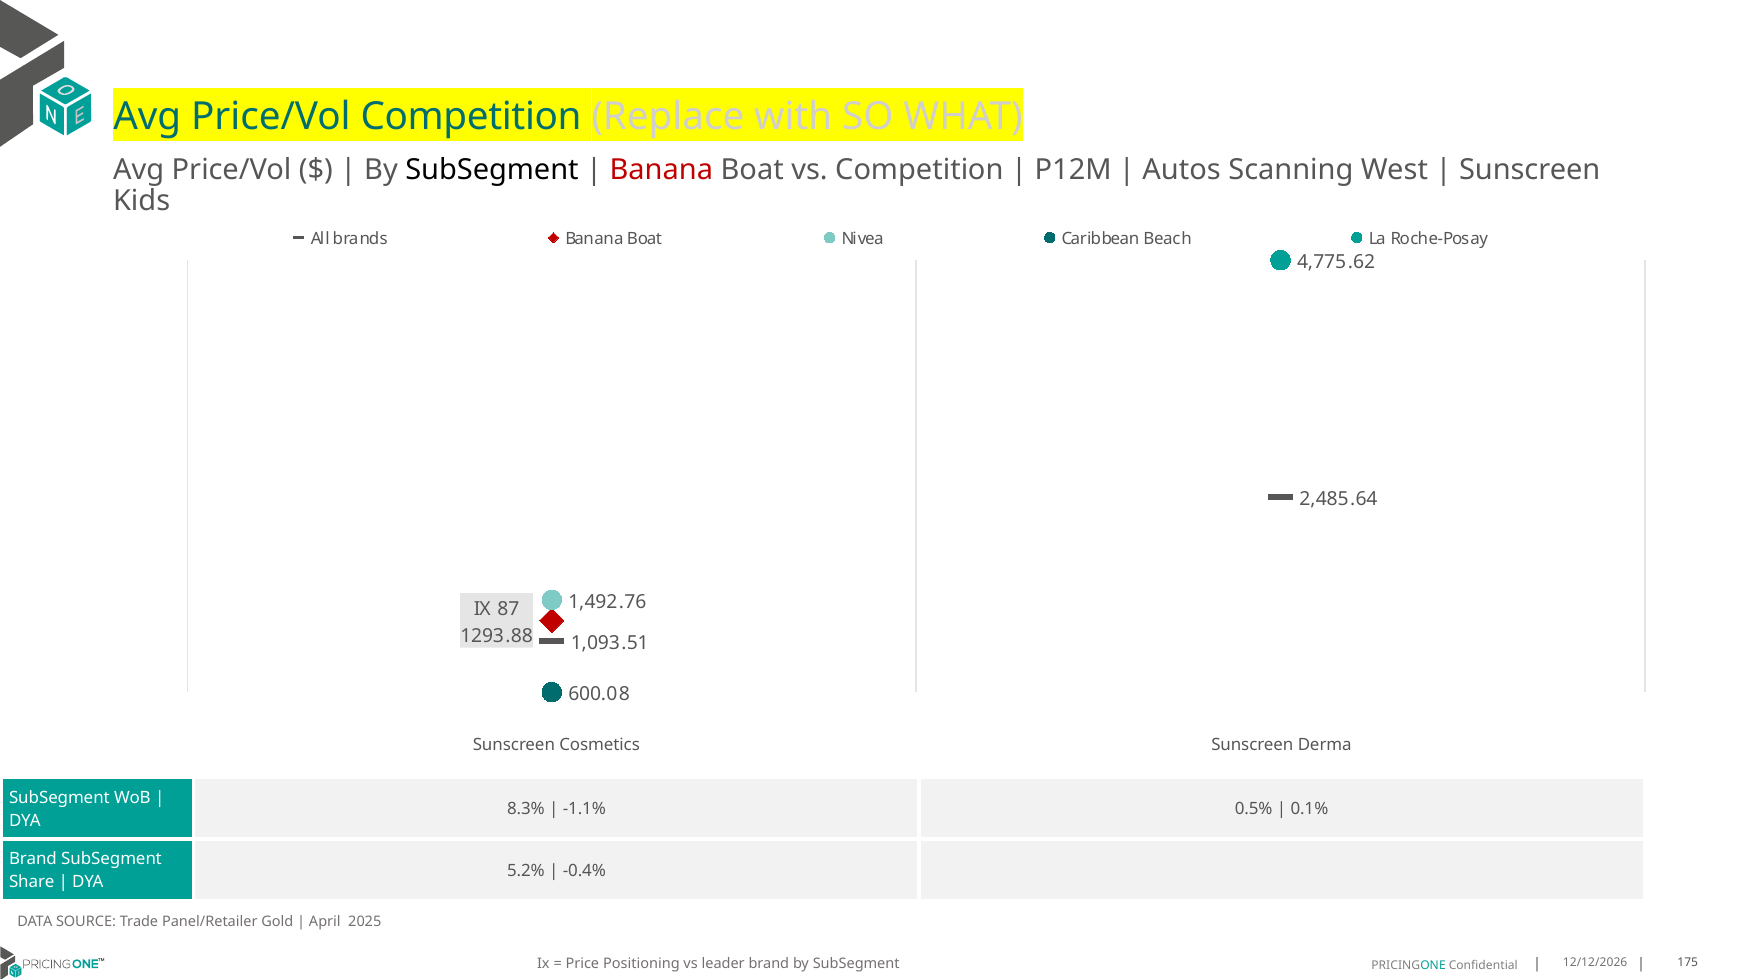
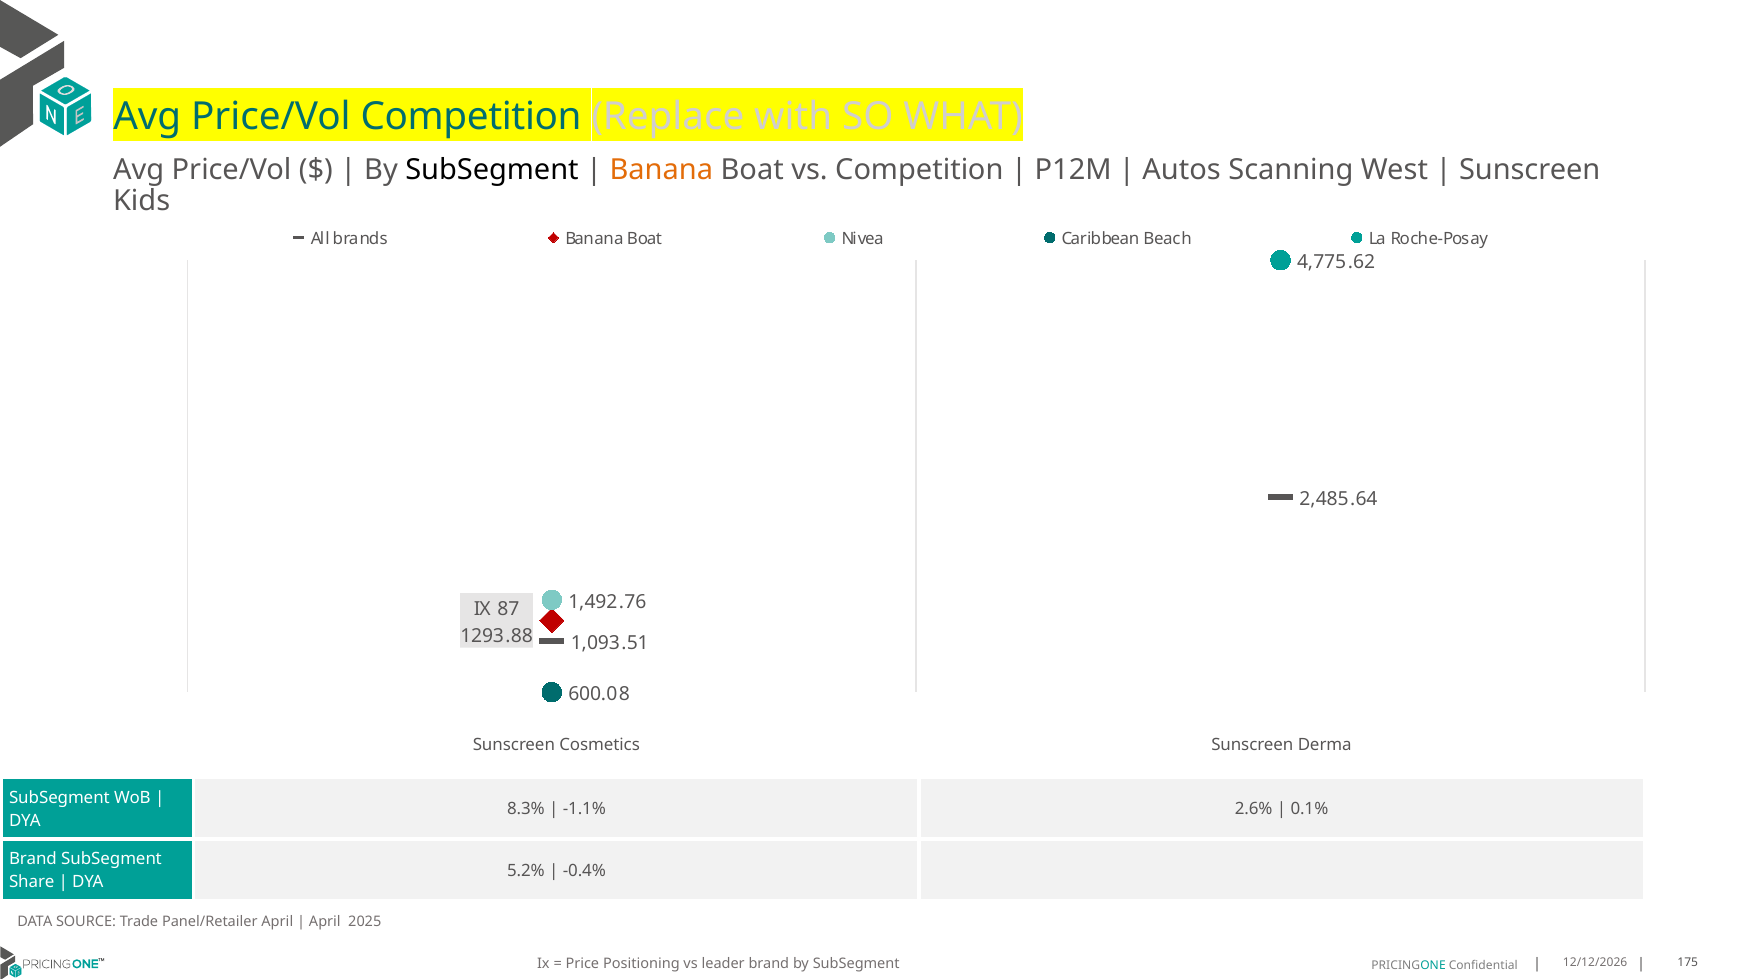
Banana at (661, 170) colour: red -> orange
0.5%: 0.5% -> 2.6%
Panel/Retailer Gold: Gold -> April
